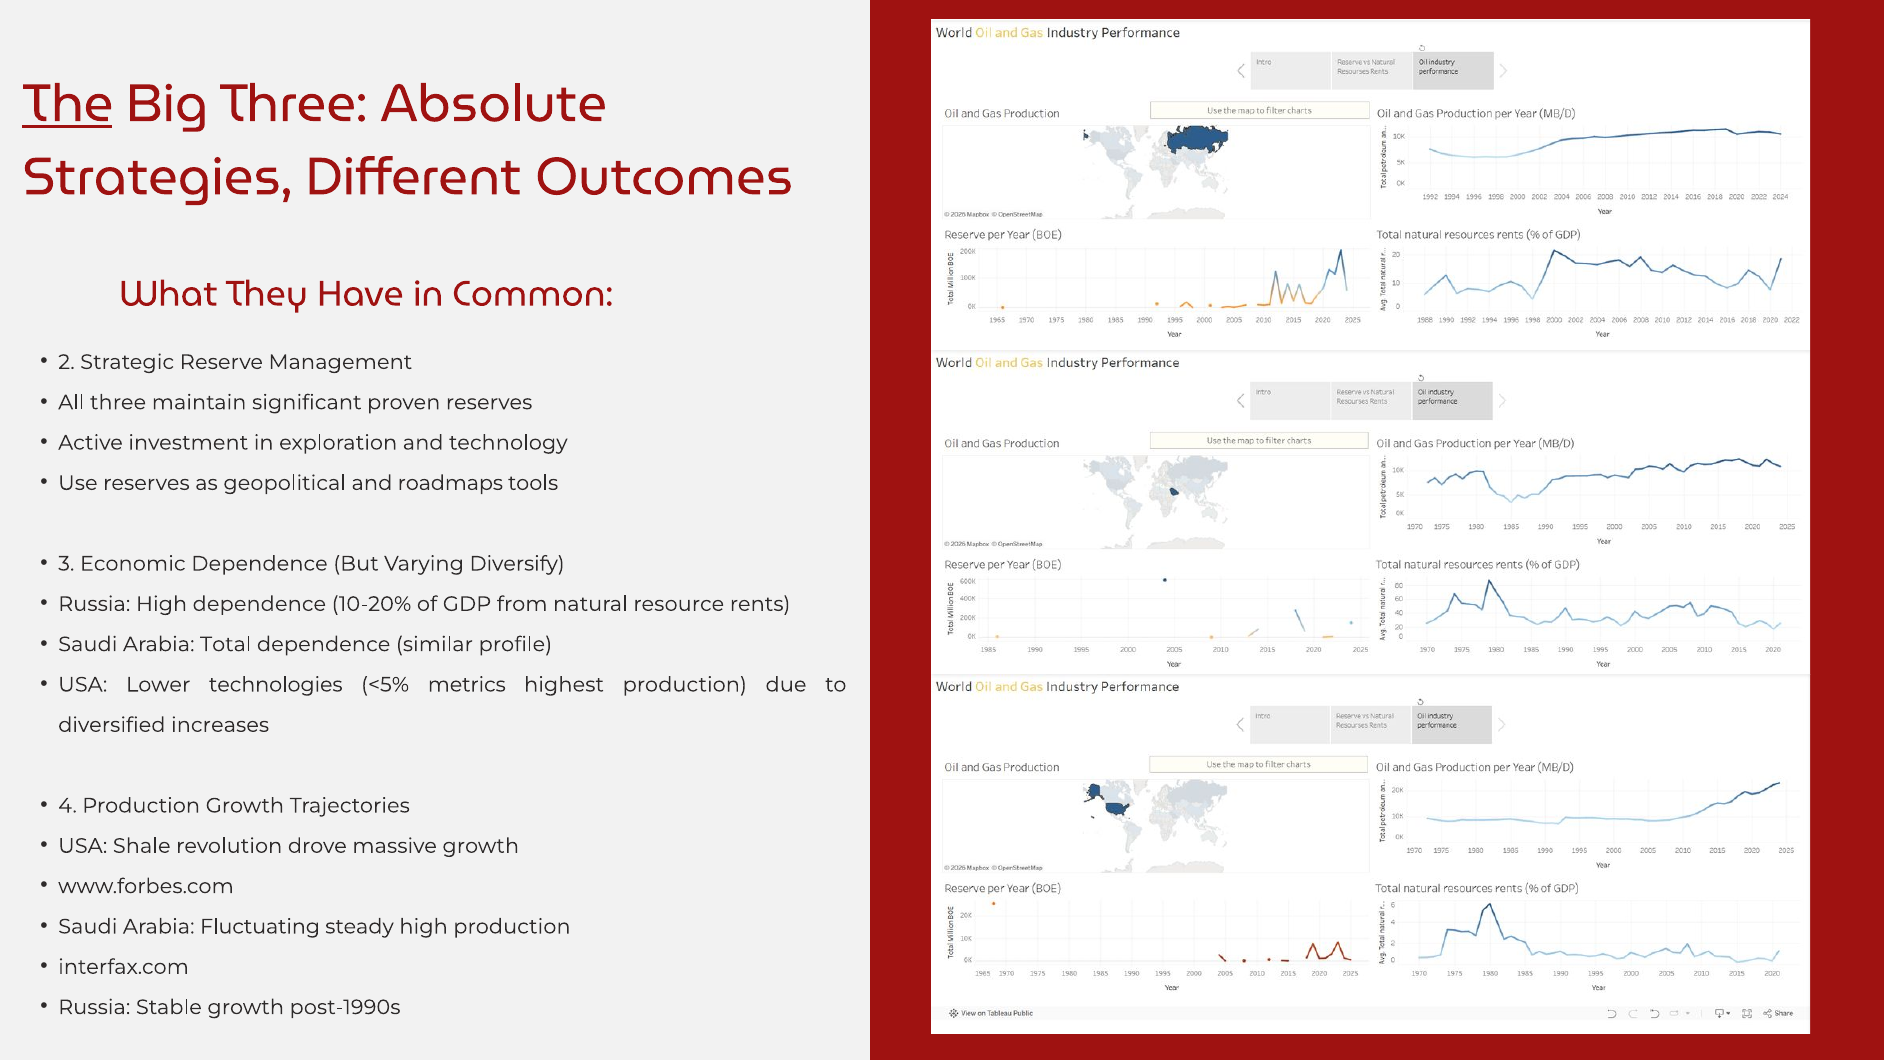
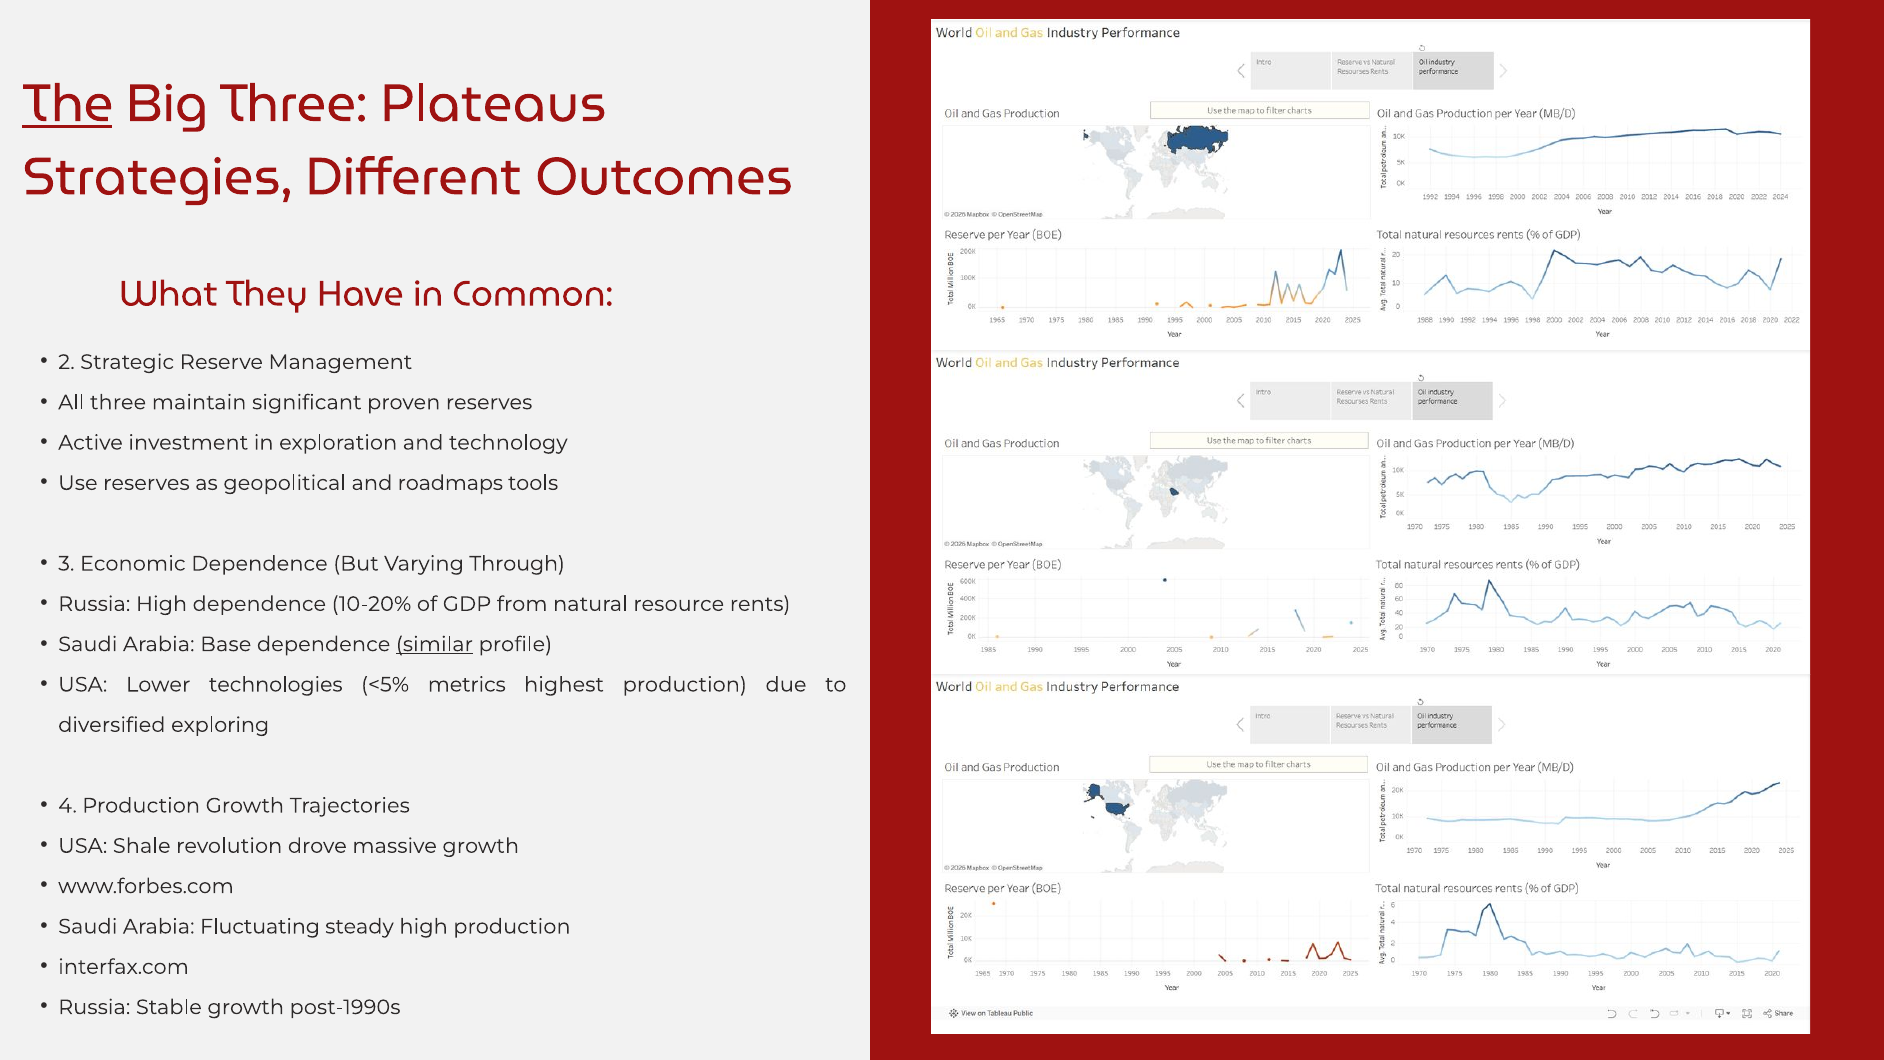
Absolute: Absolute -> Plateaus
Diversify: Diversify -> Through
Total: Total -> Base
similar underline: none -> present
increases: increases -> exploring
